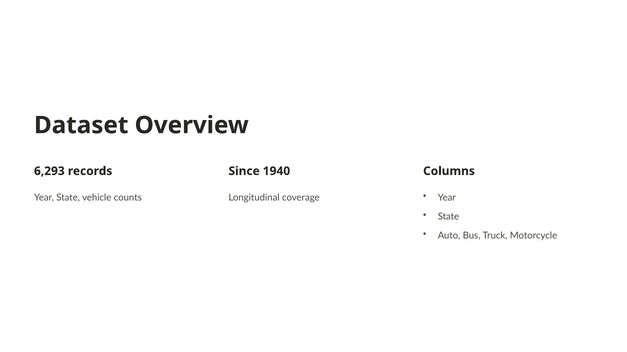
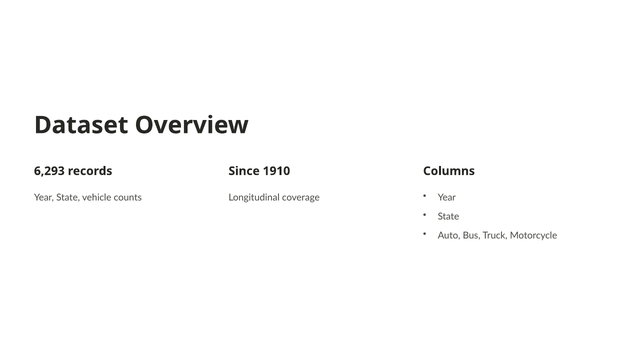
1940: 1940 -> 1910
